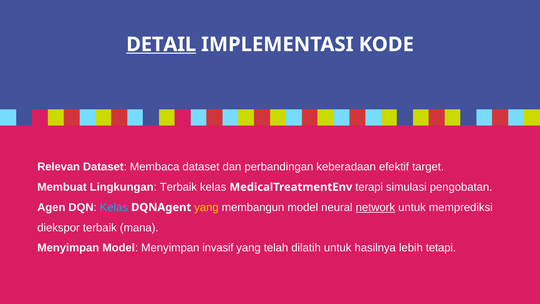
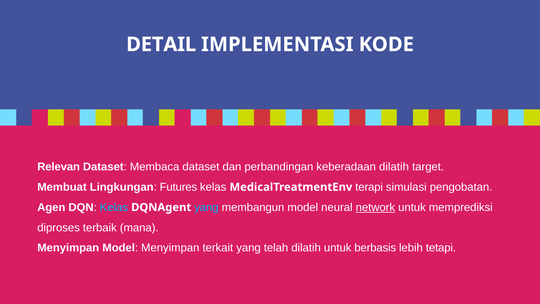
DETAIL underline: present -> none
keberadaan efektif: efektif -> dilatih
Lingkungan Terbaik: Terbaik -> Futures
yang at (206, 207) colour: yellow -> light blue
diekspor: diekspor -> diproses
invasif: invasif -> terkait
hasilnya: hasilnya -> berbasis
